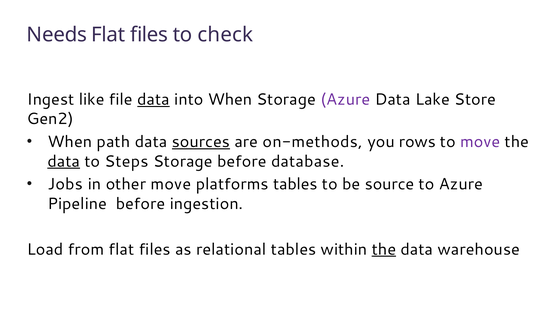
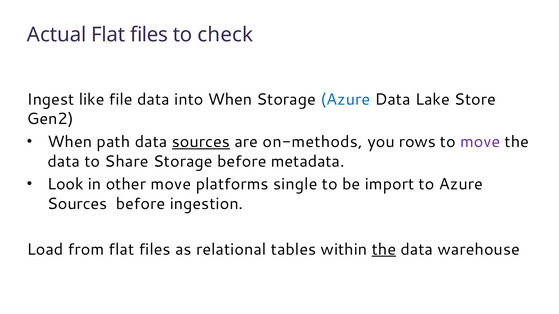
Needs: Needs -> Actual
data at (153, 100) underline: present -> none
Azure at (345, 100) colour: purple -> blue
data at (64, 162) underline: present -> none
Steps: Steps -> Share
database: database -> metadata
Jobs: Jobs -> Look
platforms tables: tables -> single
source: source -> import
Pipeline at (77, 204): Pipeline -> Sources
